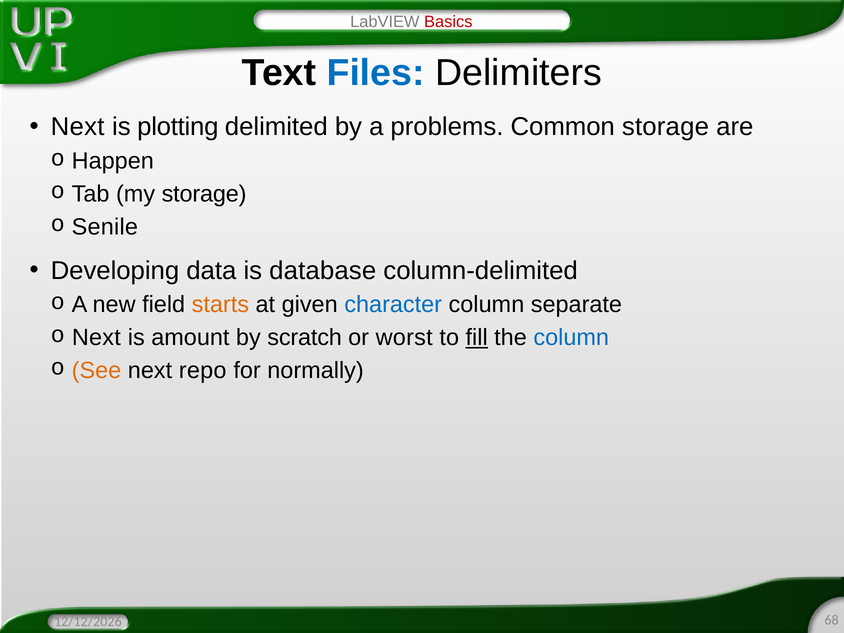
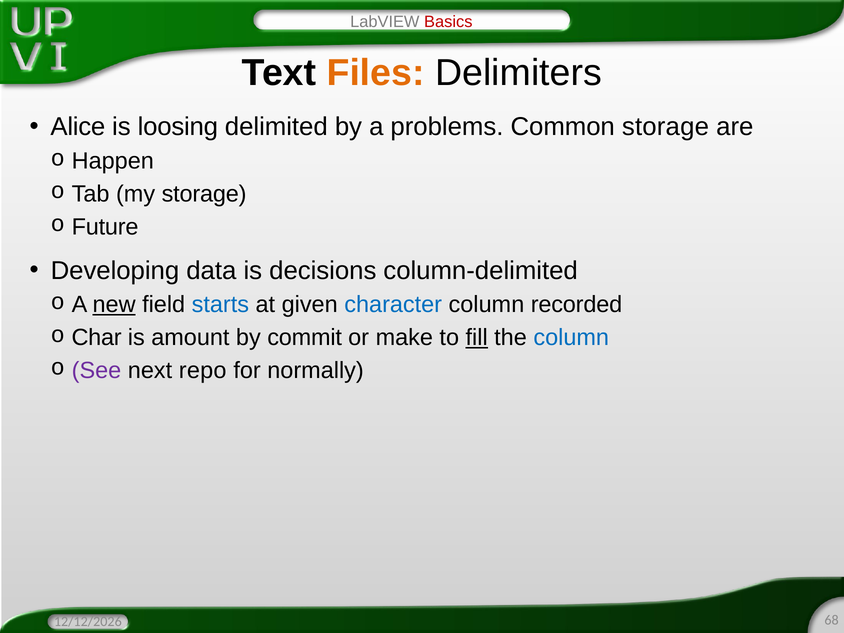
Files colour: blue -> orange
Next at (78, 127): Next -> Alice
plotting: plotting -> loosing
Senile: Senile -> Future
database: database -> decisions
new underline: none -> present
starts colour: orange -> blue
separate: separate -> recorded
Next at (96, 337): Next -> Char
scratch: scratch -> commit
worst: worst -> make
See colour: orange -> purple
